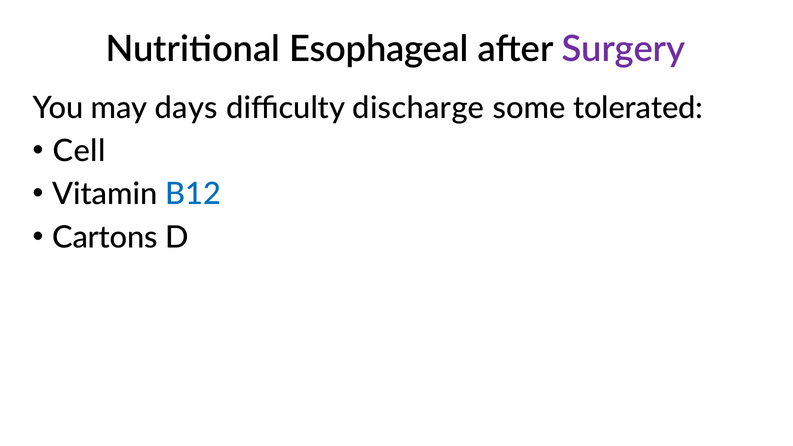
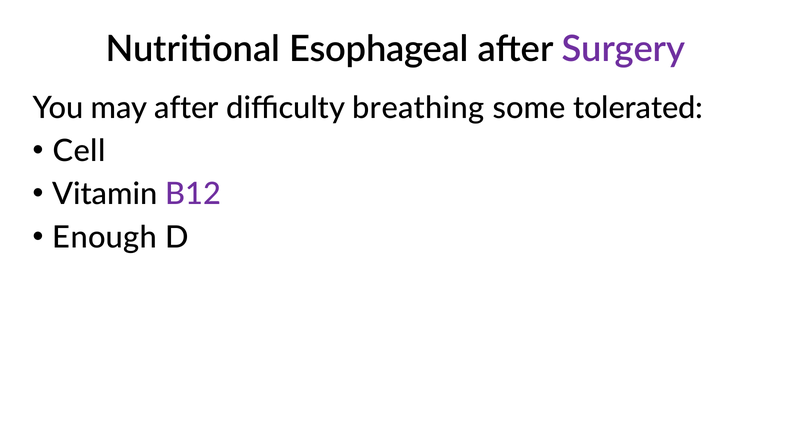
may days: days -> after
discharge: discharge -> breathing
B12 colour: blue -> purple
Cartons: Cartons -> Enough
